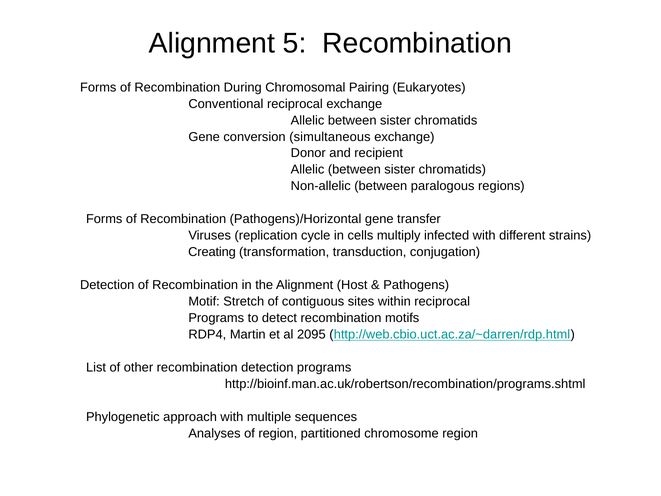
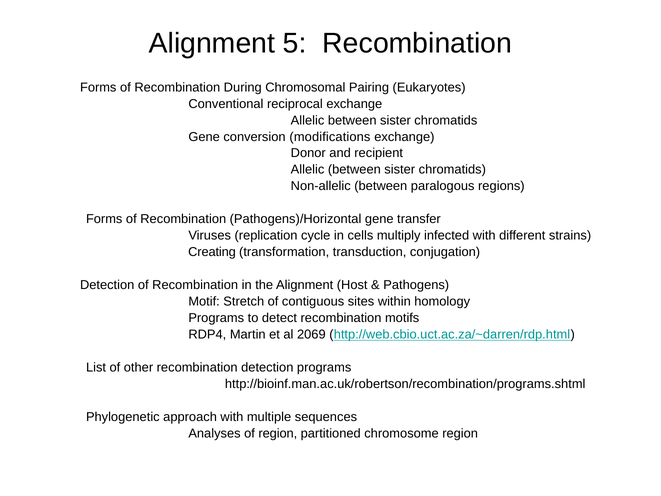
simultaneous: simultaneous -> modifications
within reciprocal: reciprocal -> homology
2095: 2095 -> 2069
